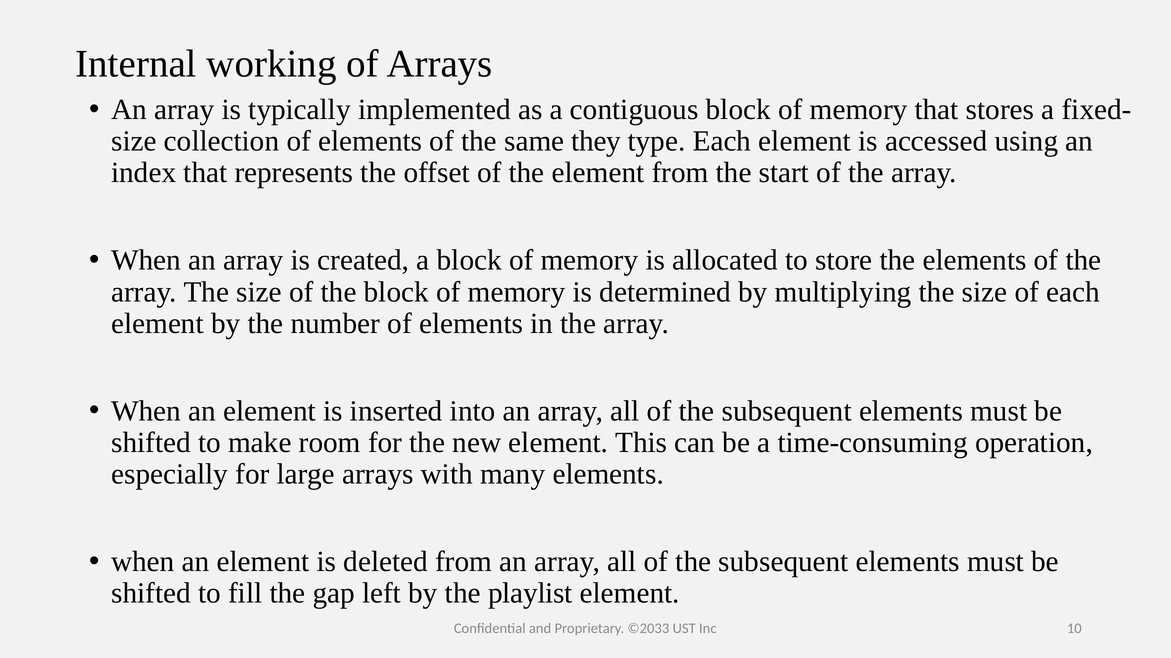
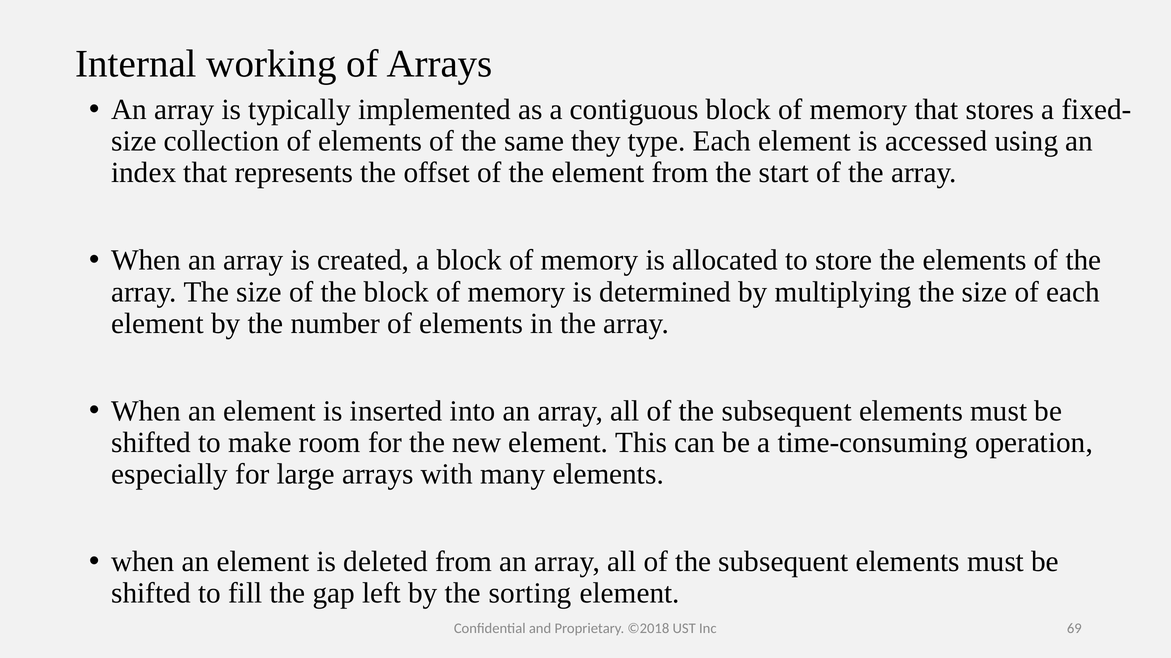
playlist: playlist -> sorting
©2033: ©2033 -> ©2018
10: 10 -> 69
